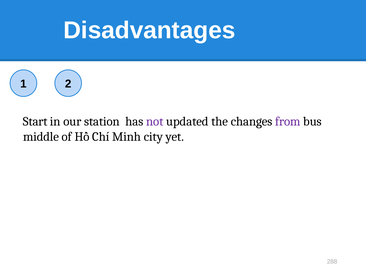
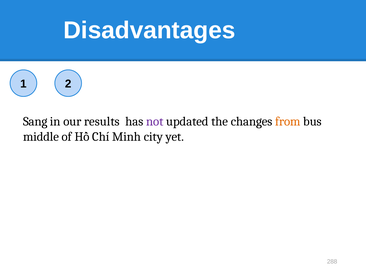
Start: Start -> Sang
station: station -> results
from colour: purple -> orange
